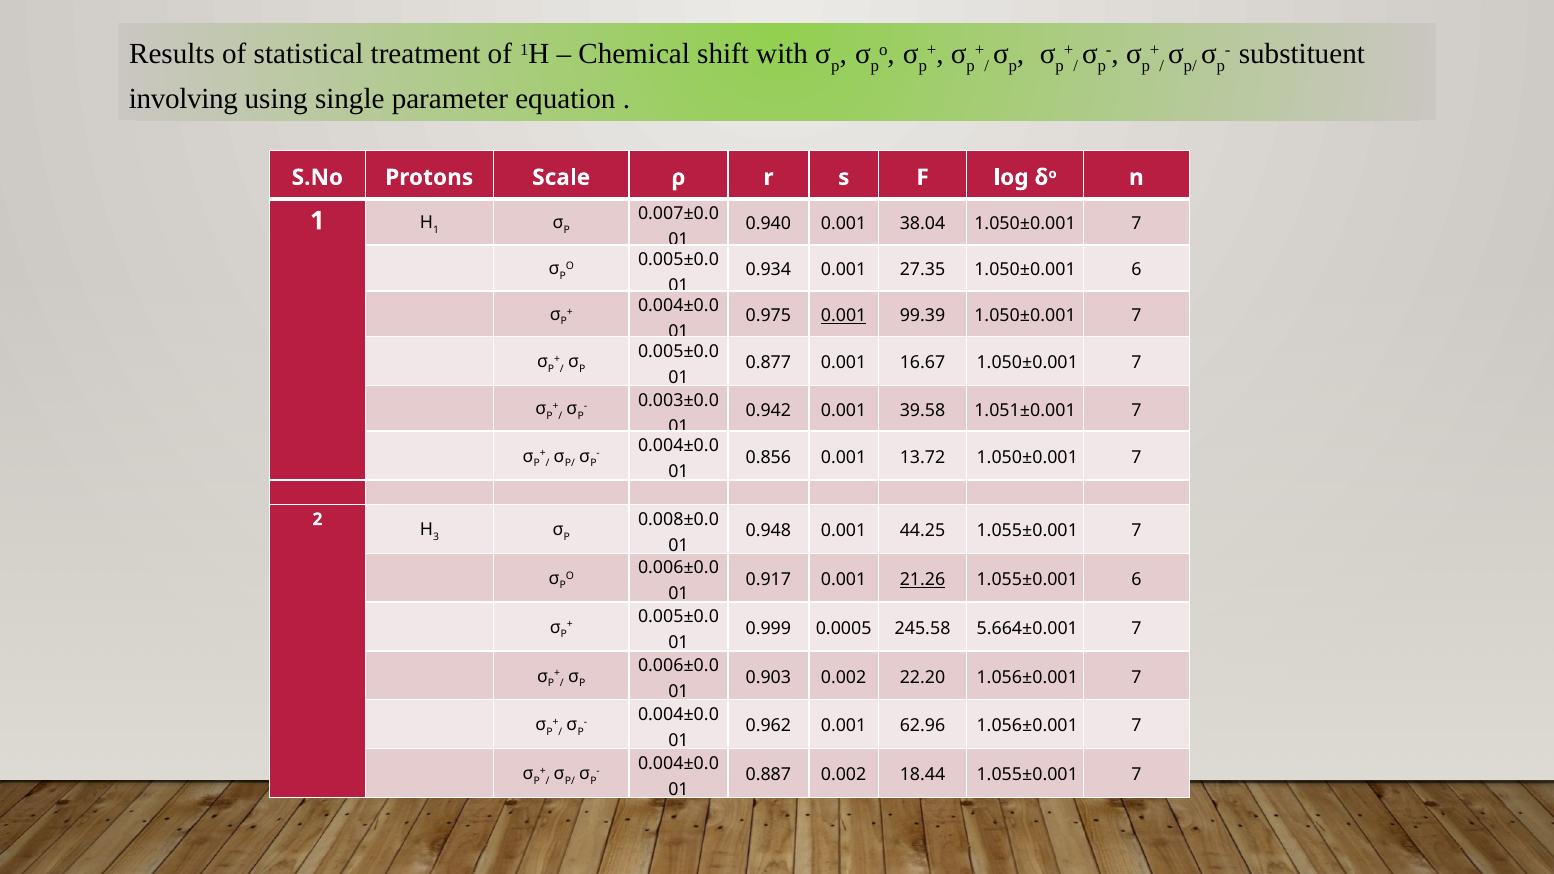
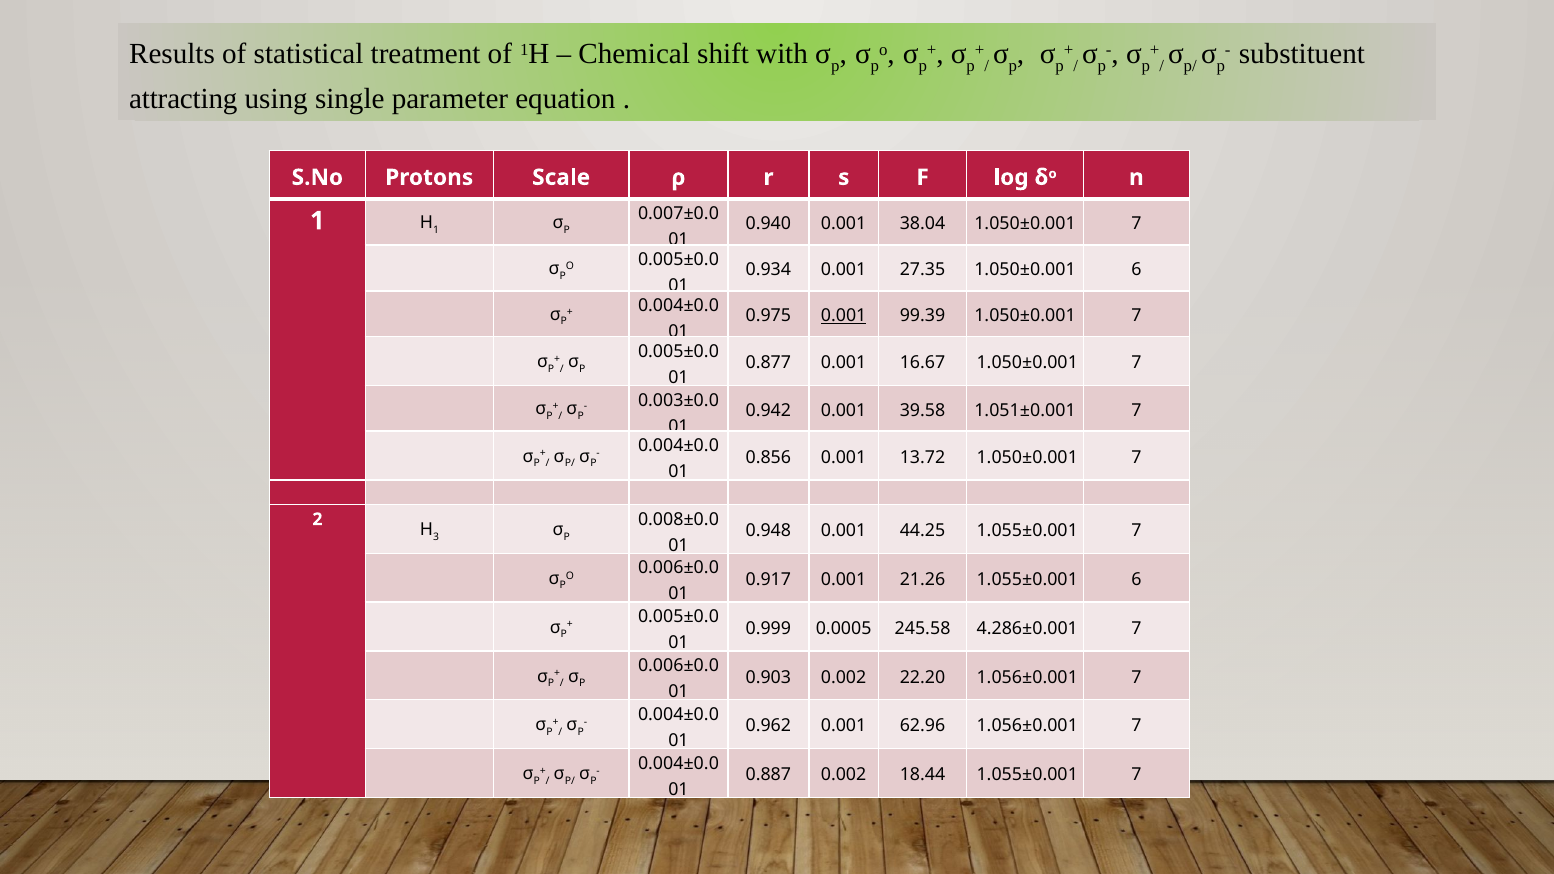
involving: involving -> attracting
21.26 underline: present -> none
5.664±0.001: 5.664±0.001 -> 4.286±0.001
